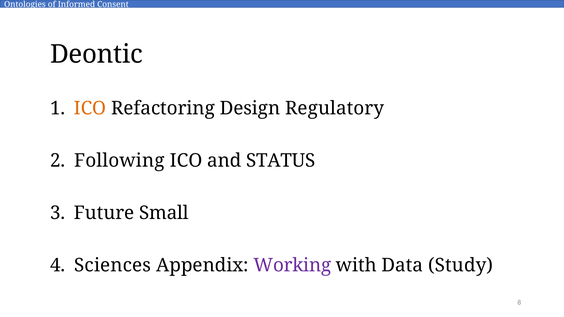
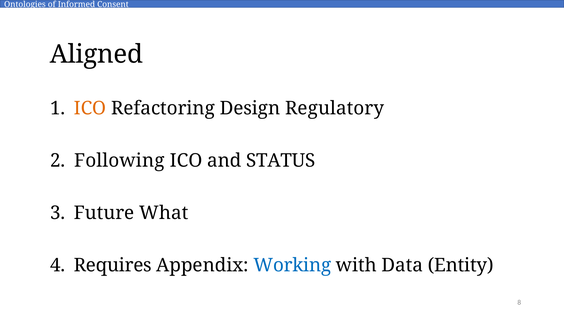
Deontic: Deontic -> Aligned
Small: Small -> What
Sciences: Sciences -> Requires
Working colour: purple -> blue
Study: Study -> Entity
